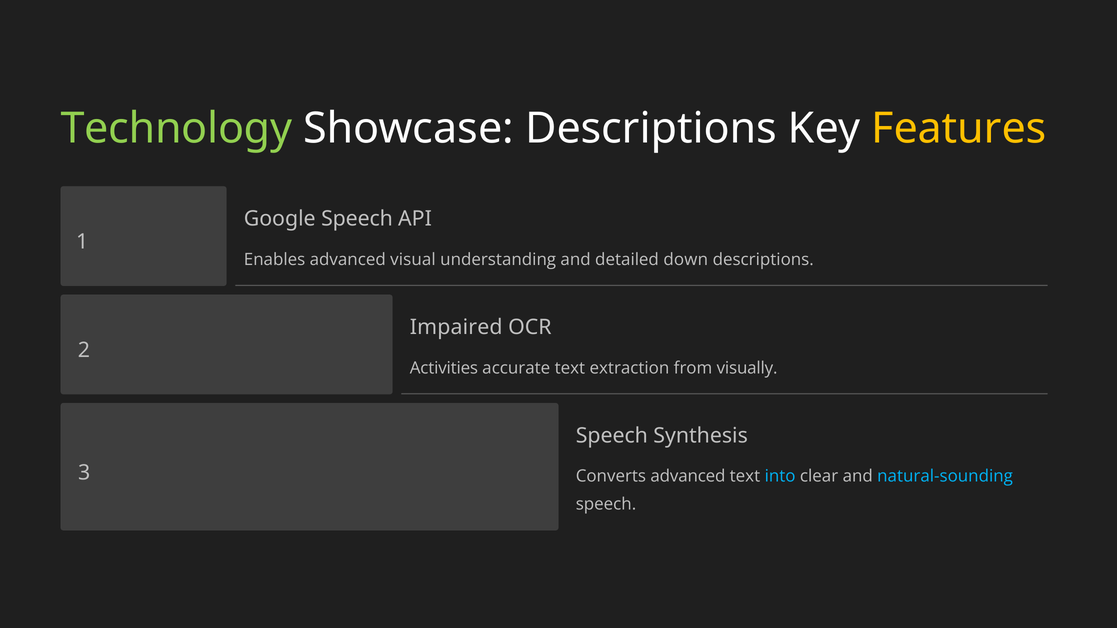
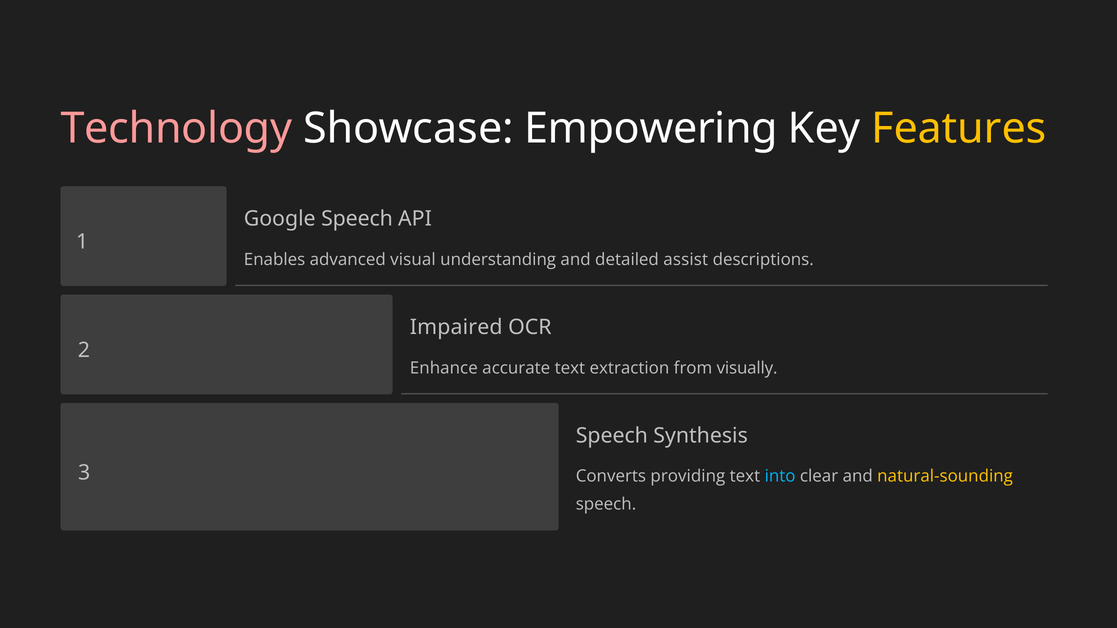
Technology colour: light green -> pink
Showcase Descriptions: Descriptions -> Empowering
down: down -> assist
Activities: Activities -> Enhance
Converts advanced: advanced -> providing
natural-sounding colour: light blue -> yellow
